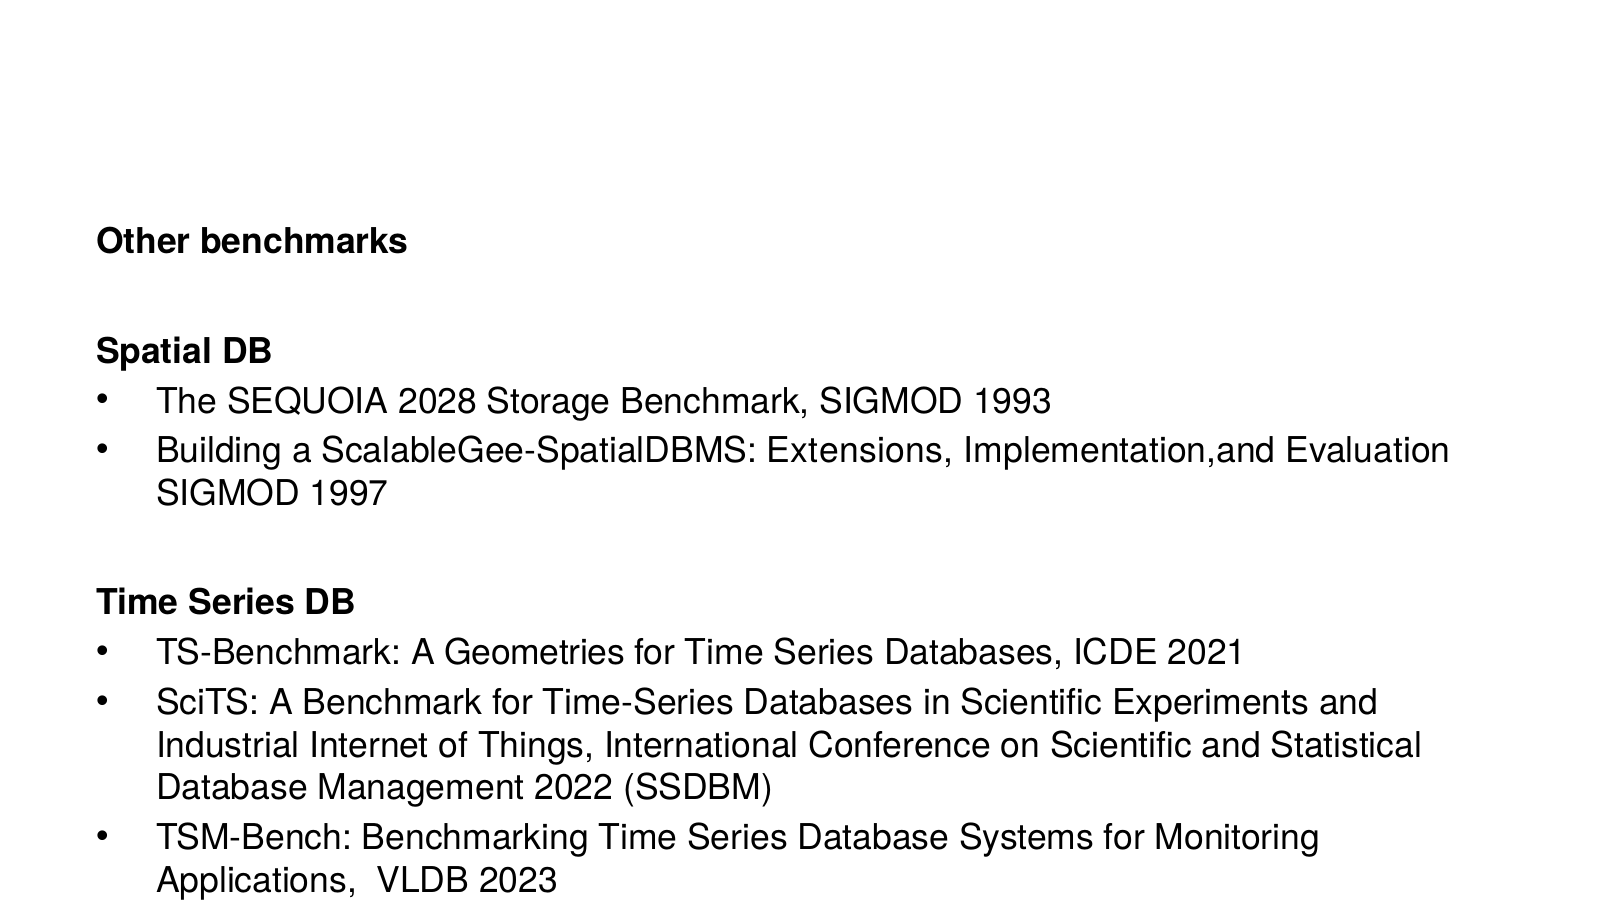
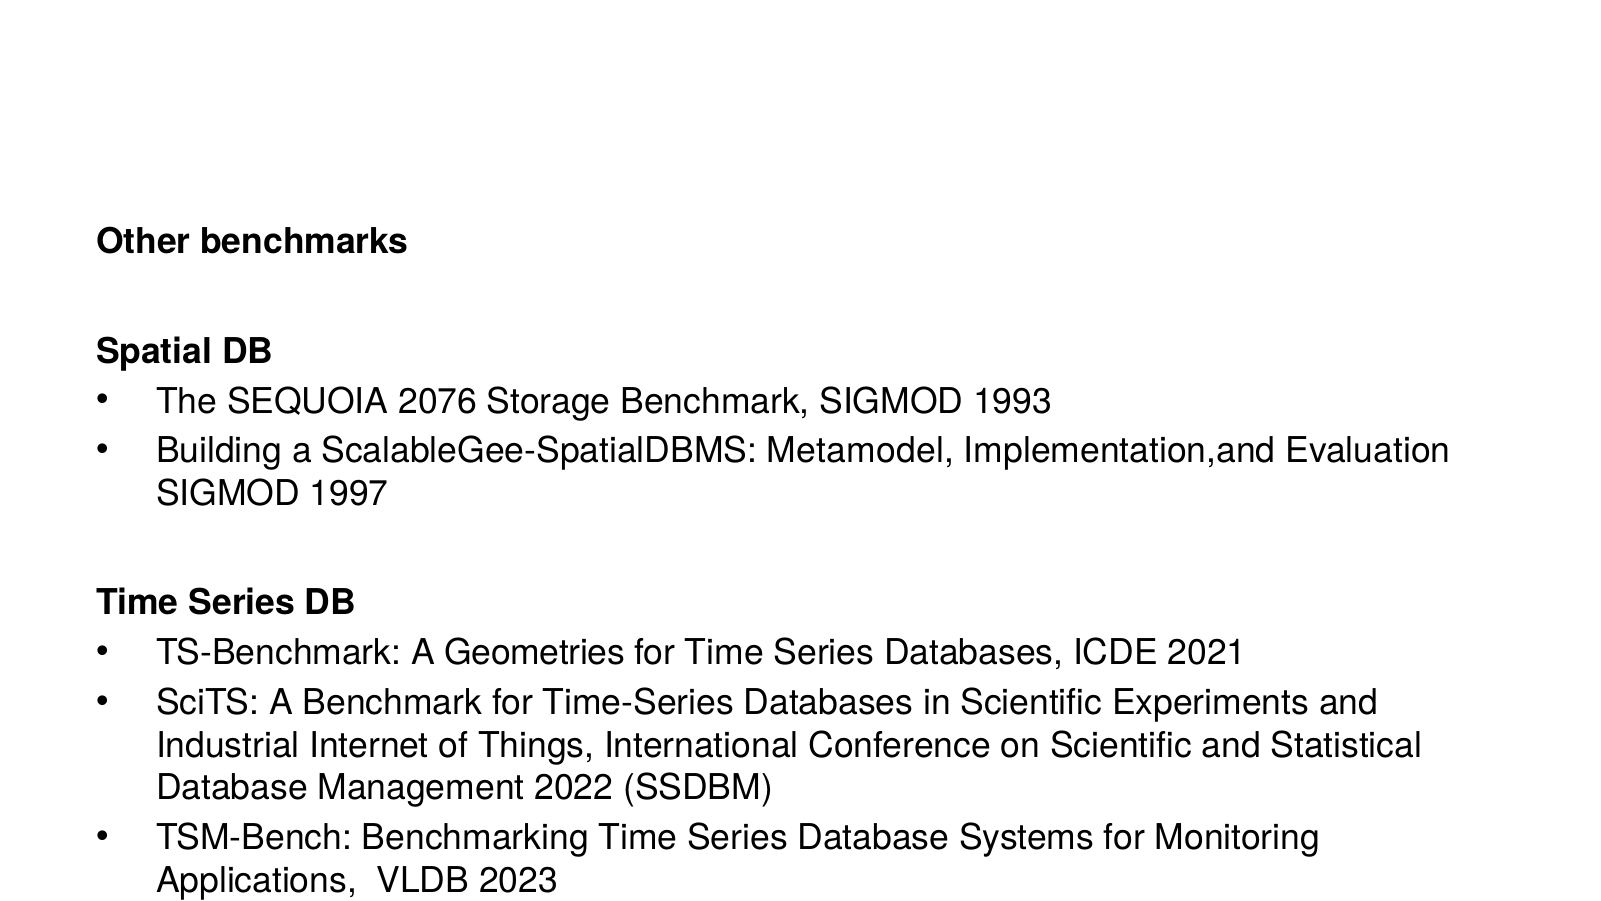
2028: 2028 -> 2076
Extensions: Extensions -> Metamodel
